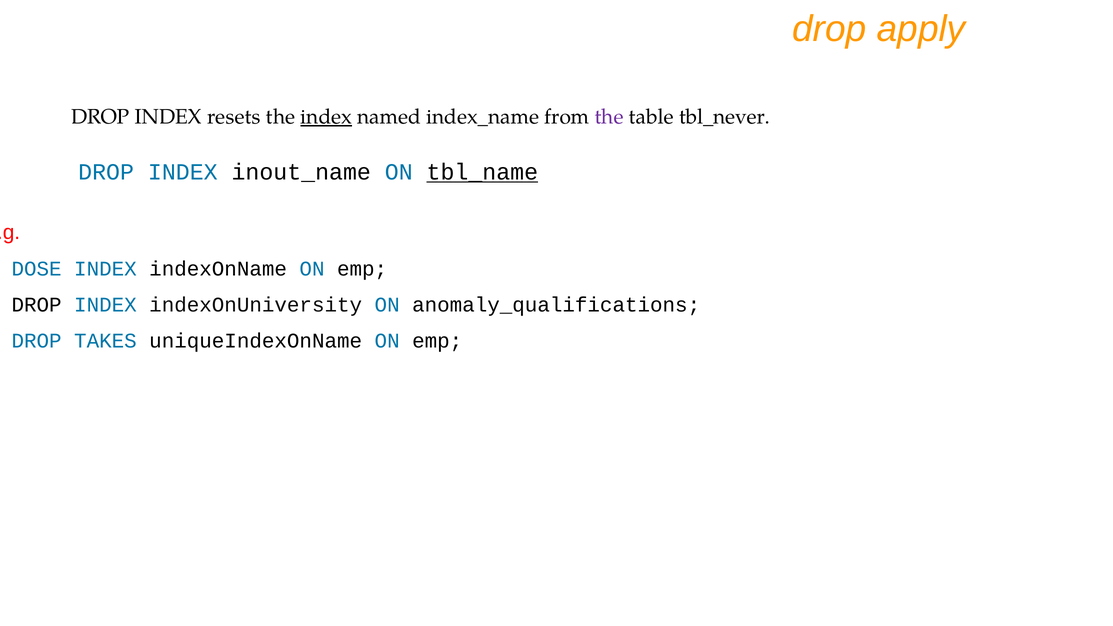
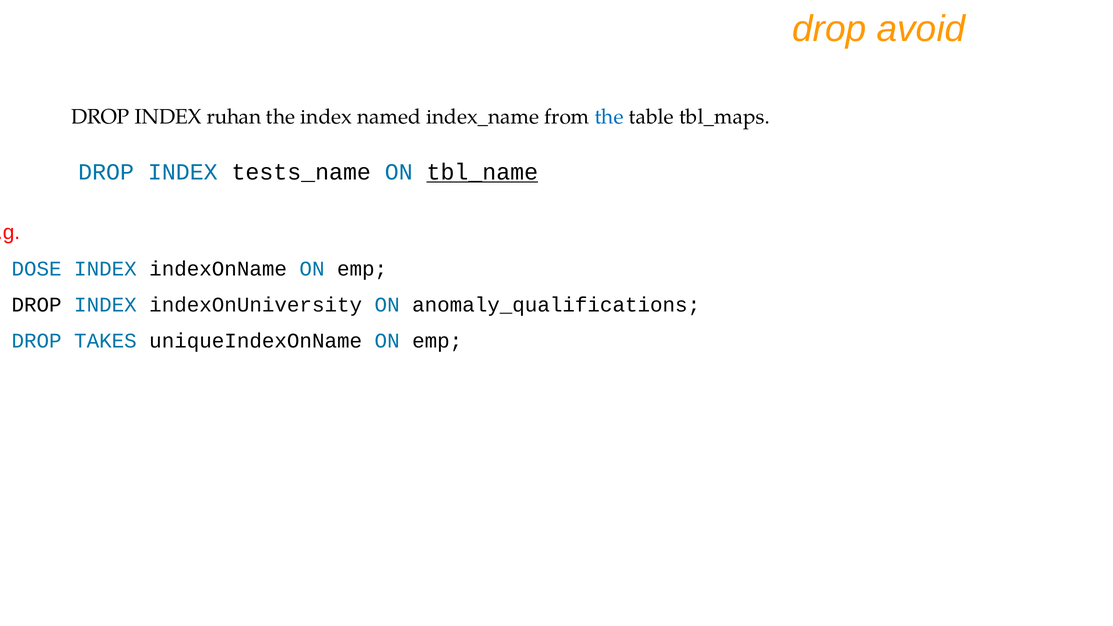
apply: apply -> avoid
resets: resets -> ruhan
index at (326, 117) underline: present -> none
the at (609, 117) colour: purple -> blue
tbl_never: tbl_never -> tbl_maps
inout_name: inout_name -> tests_name
